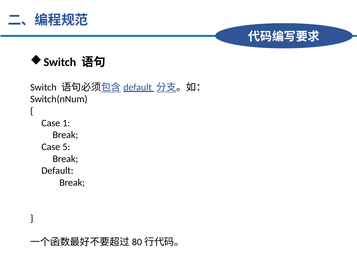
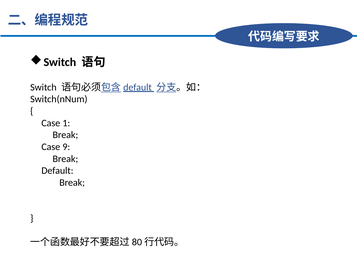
5: 5 -> 9
